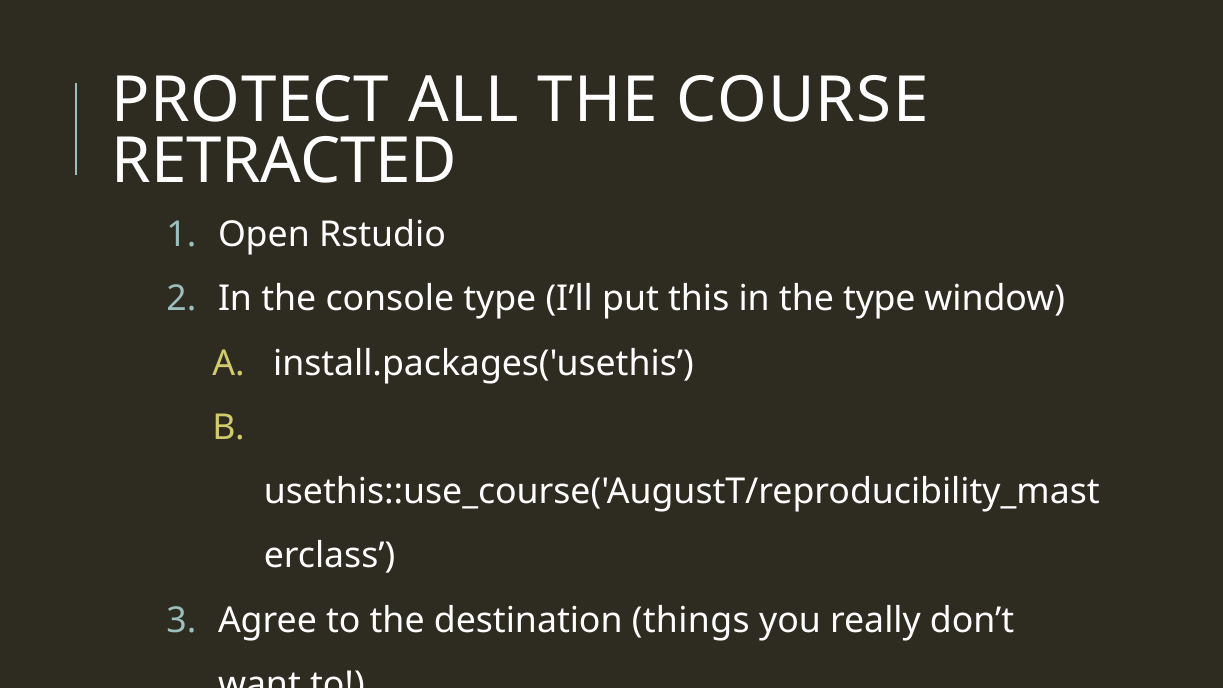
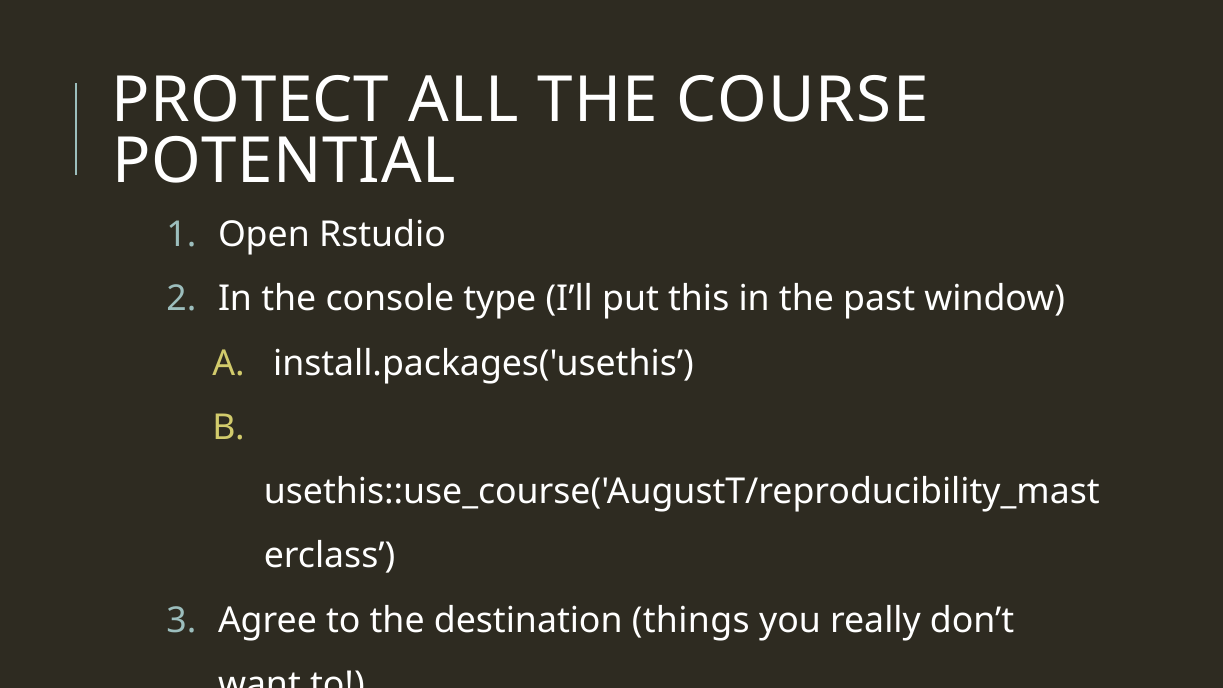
RETRACTED: RETRACTED -> POTENTIAL
the type: type -> past
